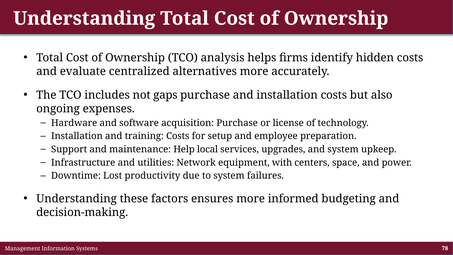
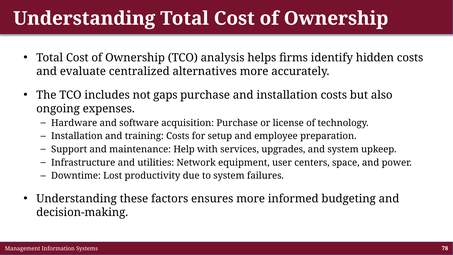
local: local -> with
with: with -> user
